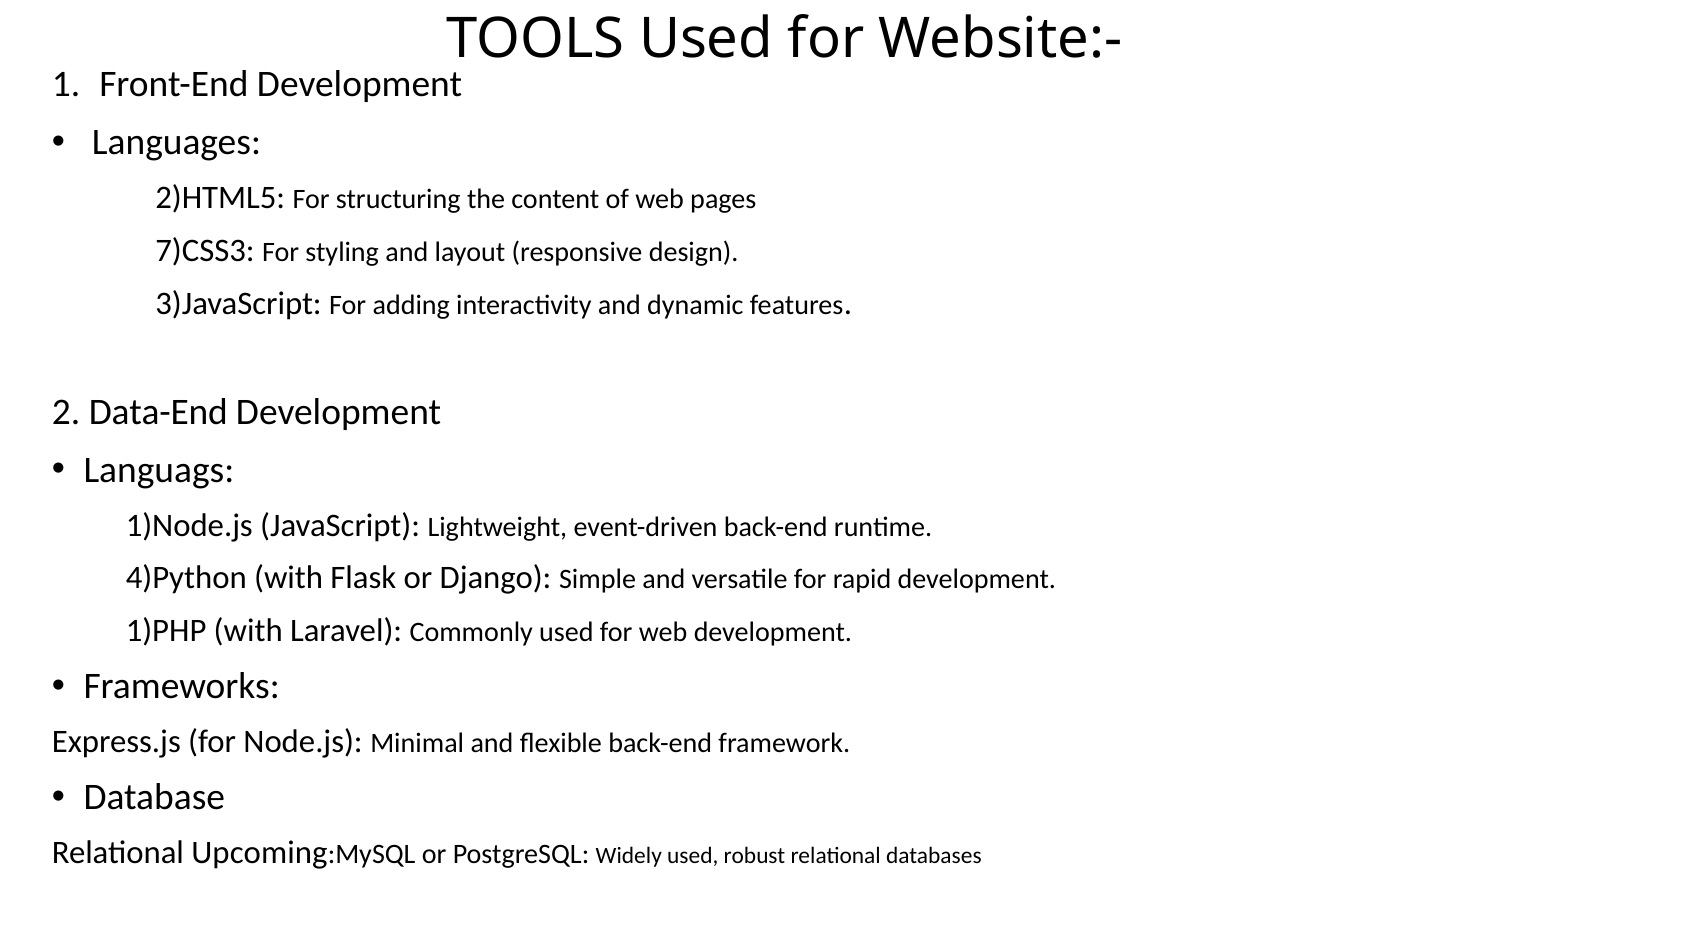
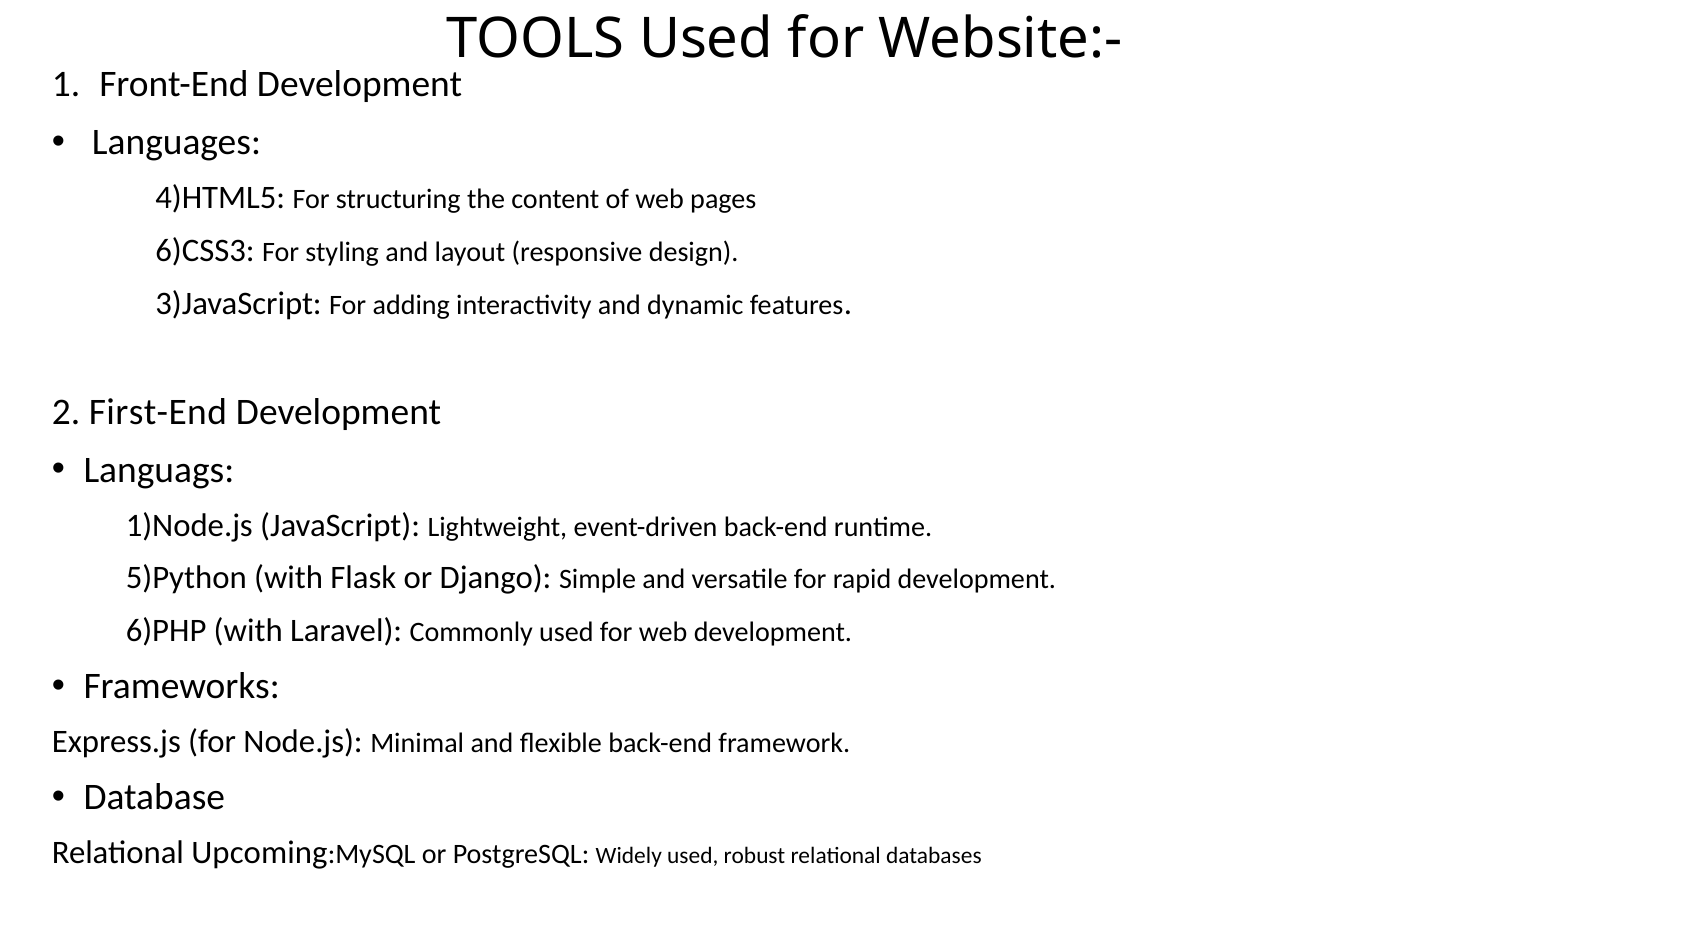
2)HTML5: 2)HTML5 -> 4)HTML5
7)CSS3: 7)CSS3 -> 6)CSS3
Data-End: Data-End -> First-End
4)Python: 4)Python -> 5)Python
1)PHP: 1)PHP -> 6)PHP
